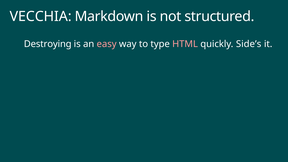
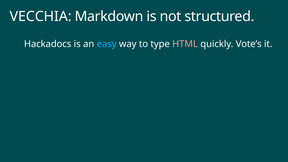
Destroying: Destroying -> Hackadocs
easy colour: pink -> light blue
Side’s: Side’s -> Vote’s
